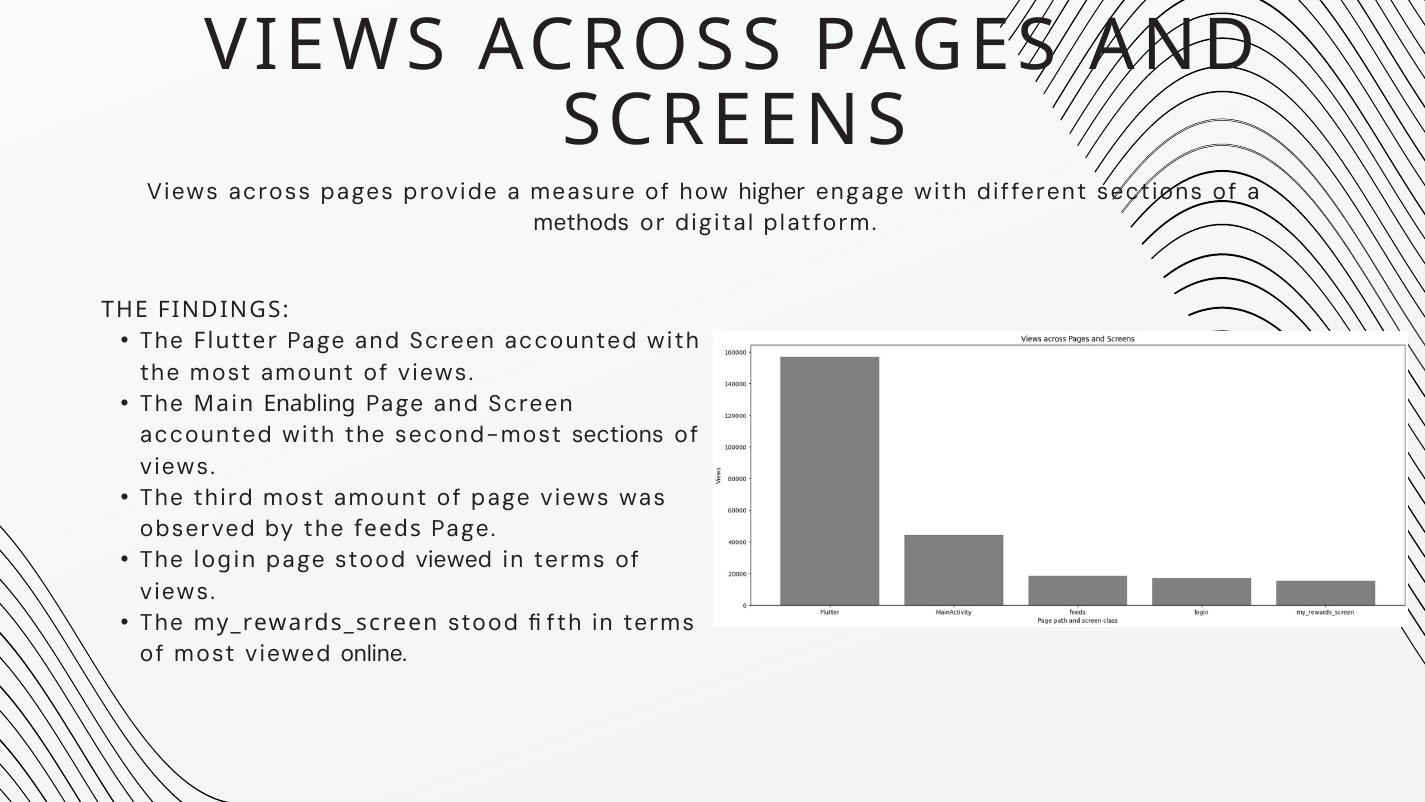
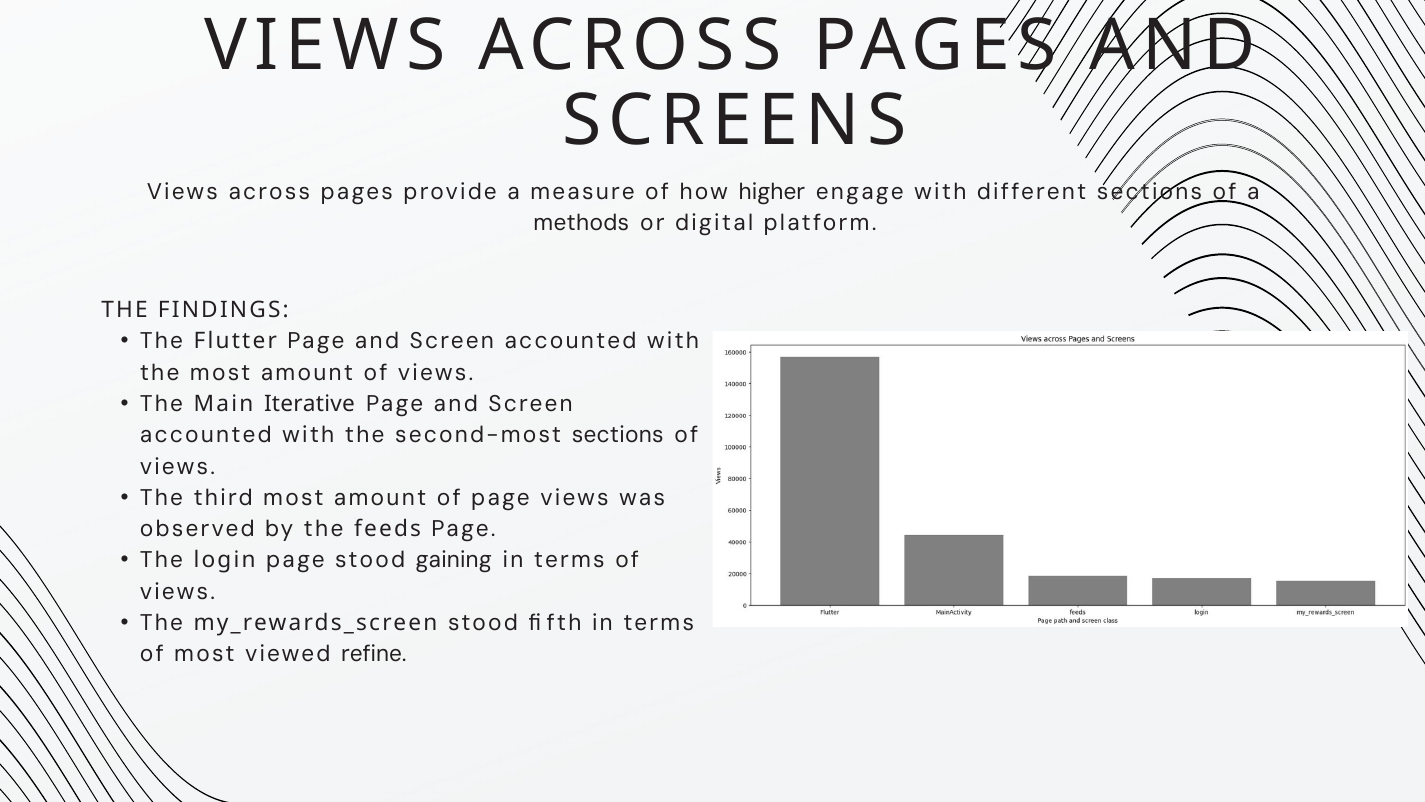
Enabling: Enabling -> Iterative
stood viewed: viewed -> gaining
online: online -> refine
